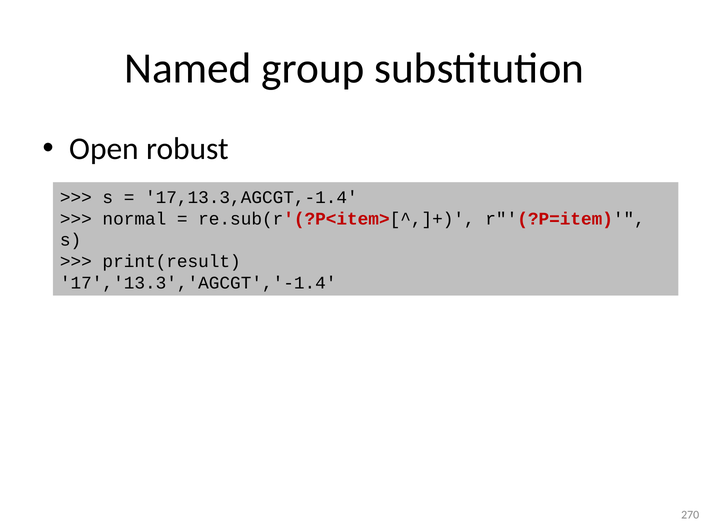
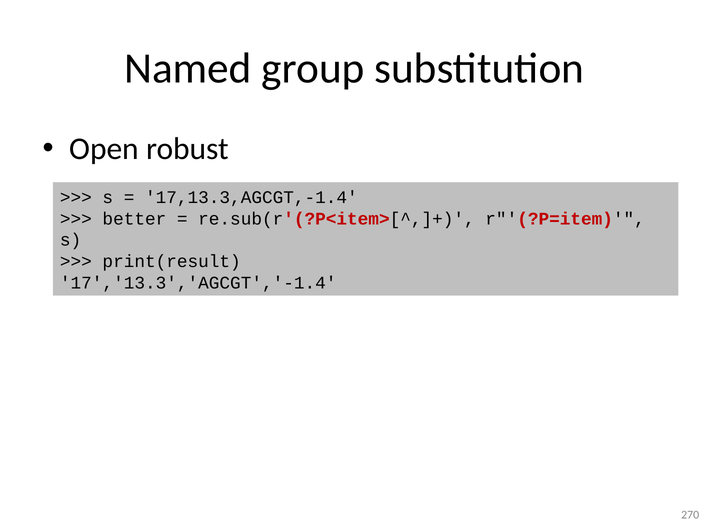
normal: normal -> better
